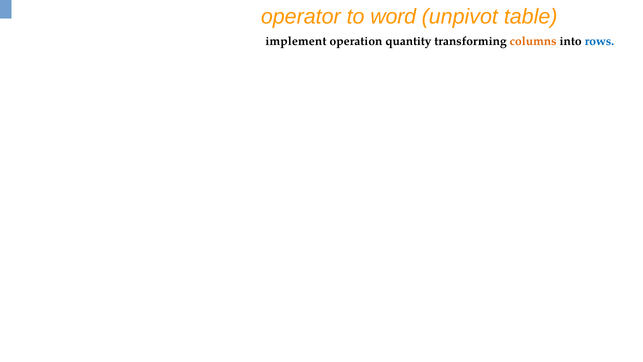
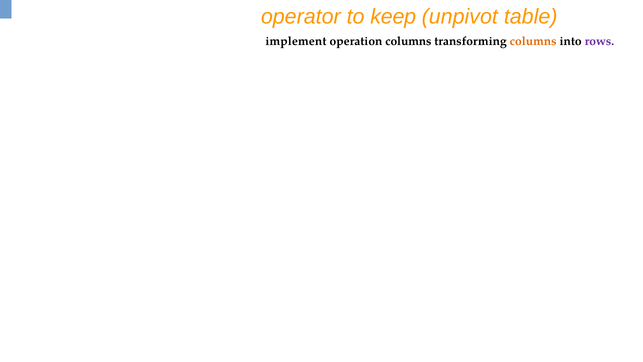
word: word -> keep
operation quantity: quantity -> columns
rows colour: blue -> purple
